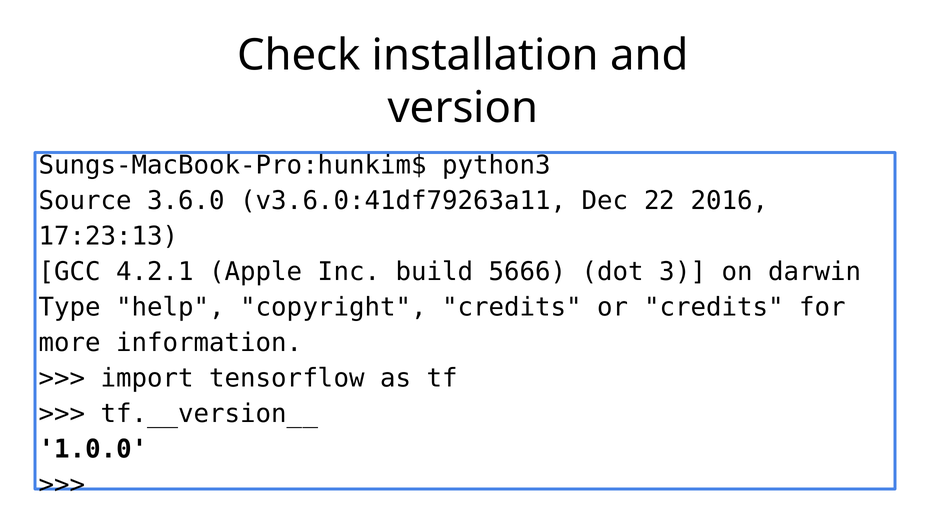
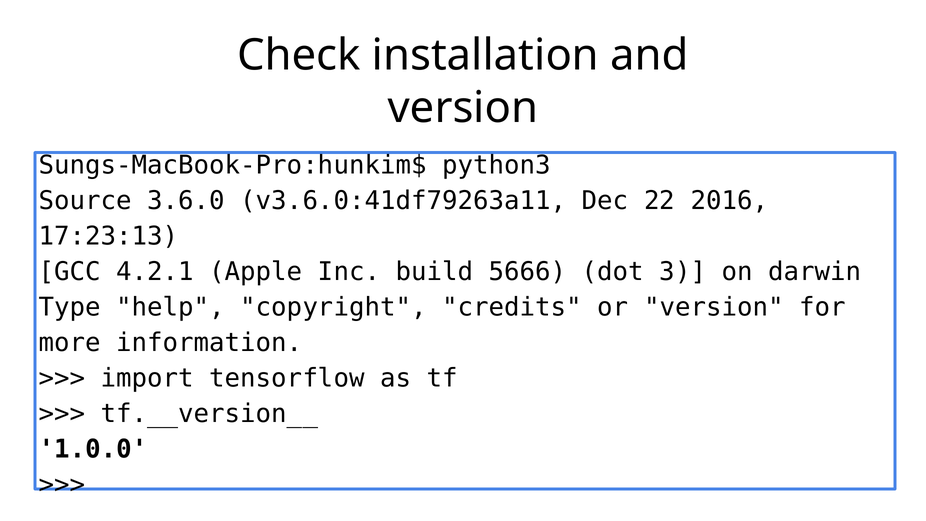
or credits: credits -> version
